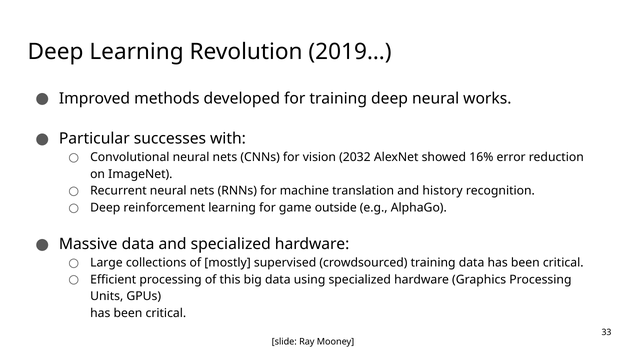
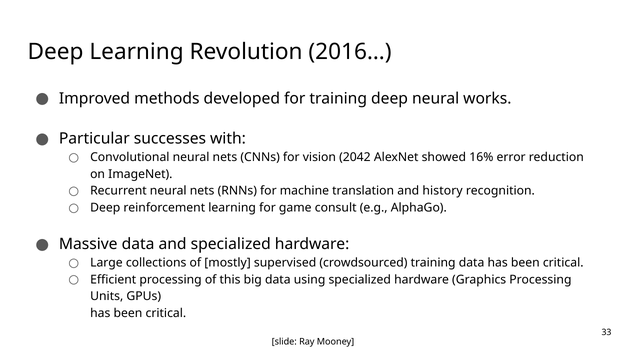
2019…: 2019… -> 2016…
2032: 2032 -> 2042
outside: outside -> consult
